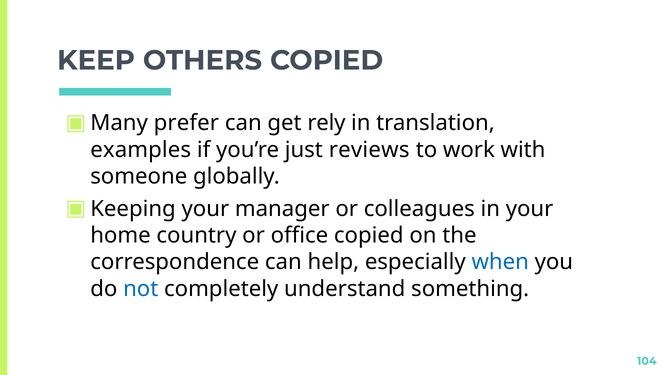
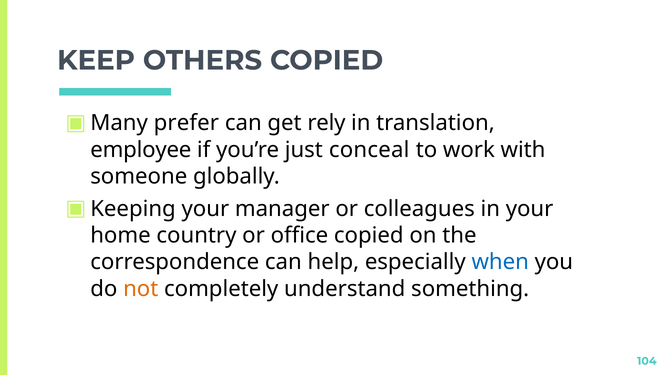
examples: examples -> employee
reviews: reviews -> conceal
not colour: blue -> orange
